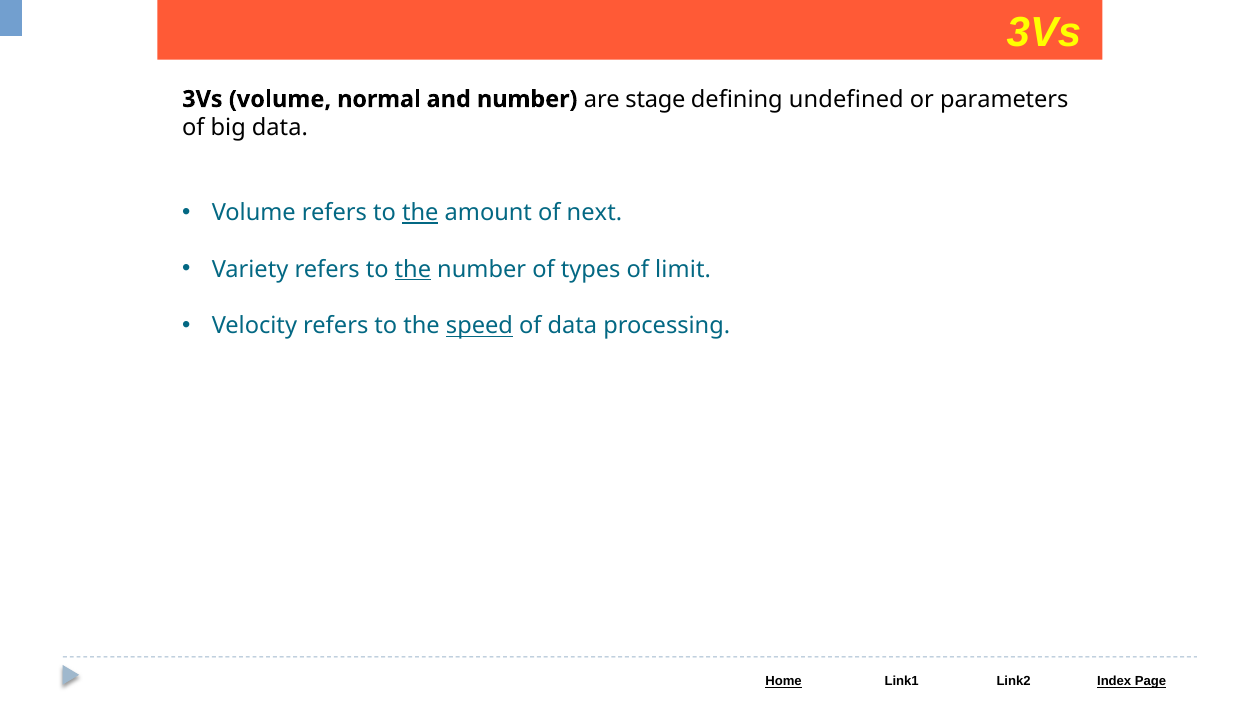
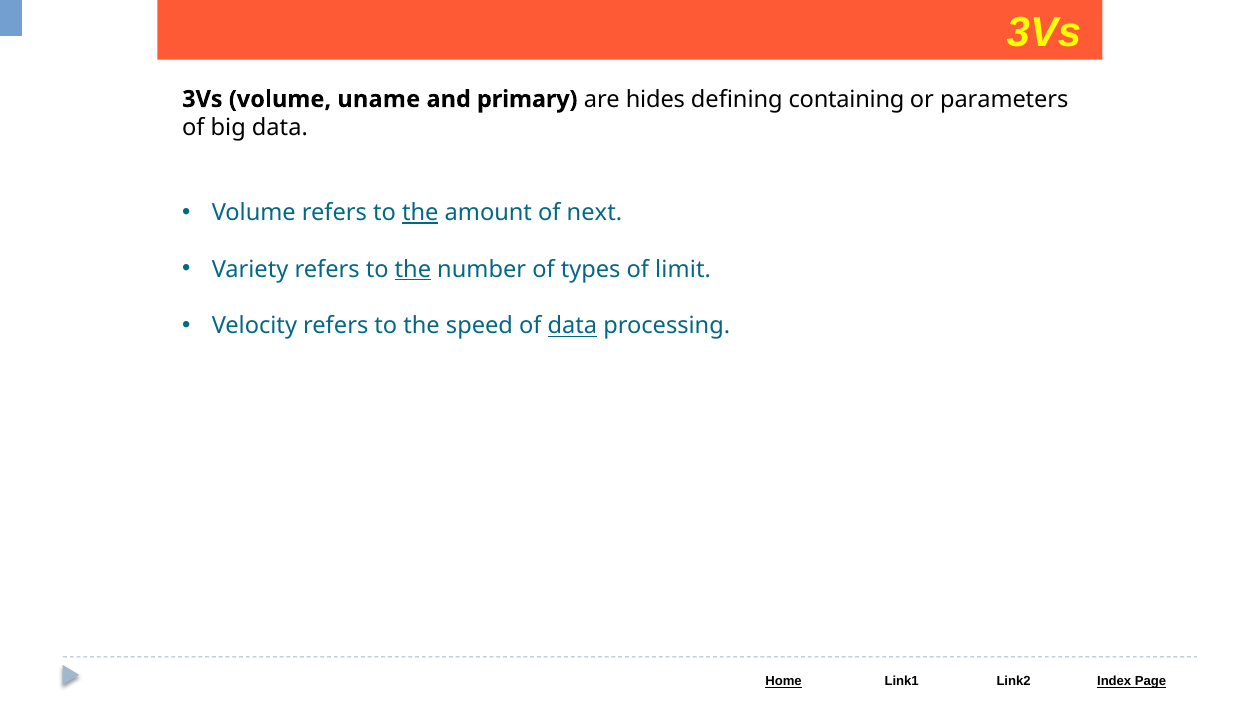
normal: normal -> uname
and number: number -> primary
stage: stage -> hides
undefined: undefined -> containing
speed underline: present -> none
data at (572, 326) underline: none -> present
